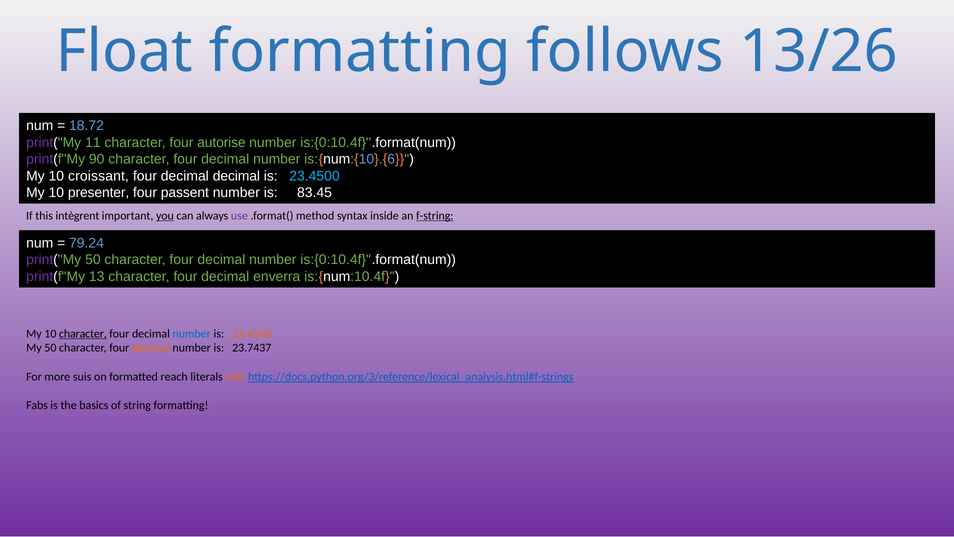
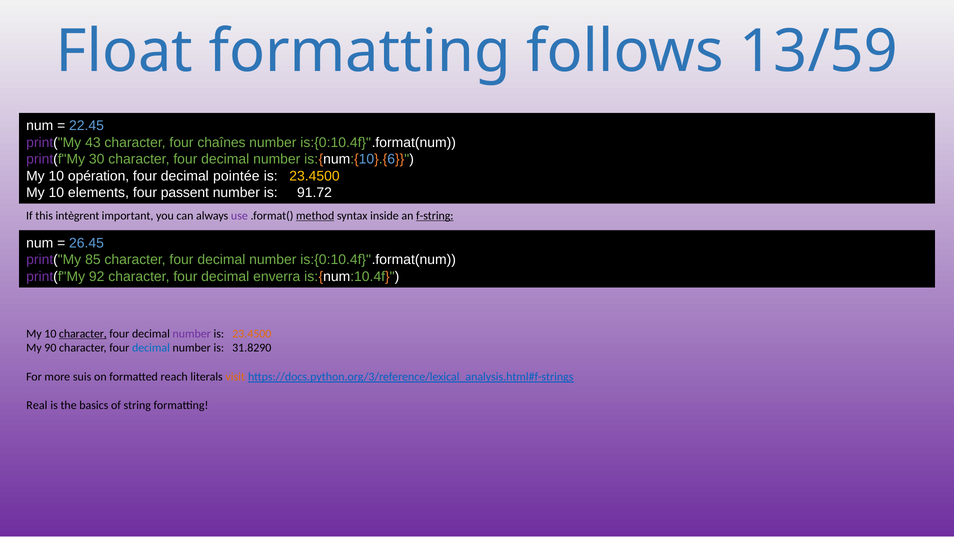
13/26: 13/26 -> 13/59
18.72: 18.72 -> 22.45
11: 11 -> 43
autorise: autorise -> chaînes
90: 90 -> 30
croissant: croissant -> opération
decimal decimal: decimal -> pointée
23.4500 at (314, 176) colour: light blue -> yellow
presenter: presenter -> elements
83.45: 83.45 -> 91.72
you underline: present -> none
method underline: none -> present
79.24: 79.24 -> 26.45
print("My 50: 50 -> 85
13: 13 -> 92
number at (192, 333) colour: blue -> purple
My 50: 50 -> 90
decimal at (151, 348) colour: orange -> blue
23.7437: 23.7437 -> 31.8290
Fabs: Fabs -> Real
